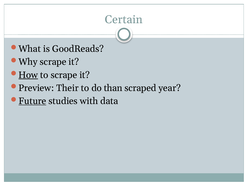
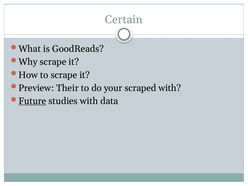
How underline: present -> none
than: than -> your
scraped year: year -> with
